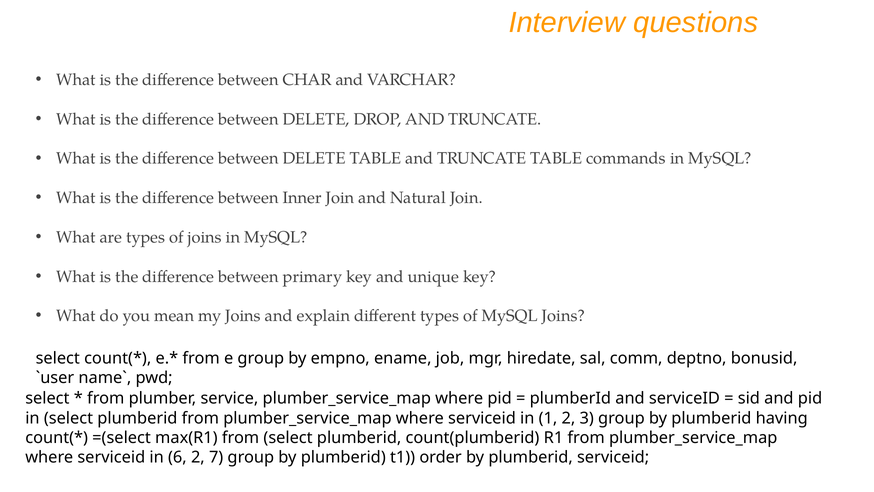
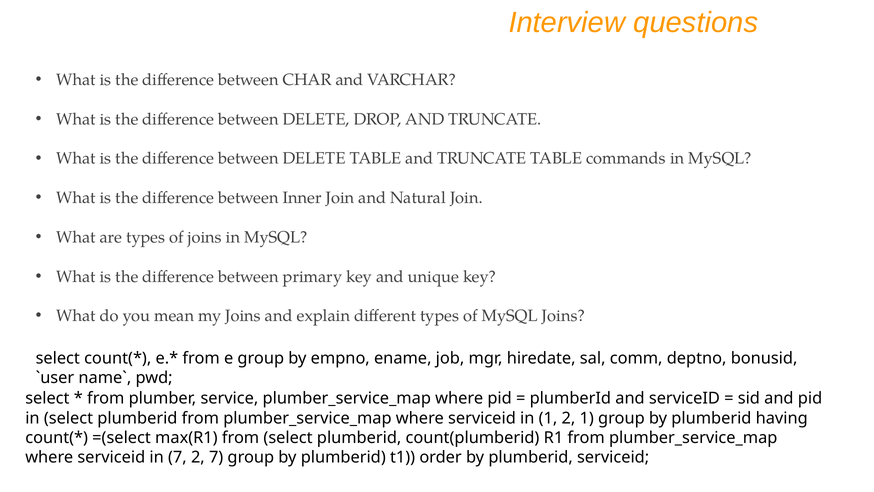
2 3: 3 -> 1
in 6: 6 -> 7
